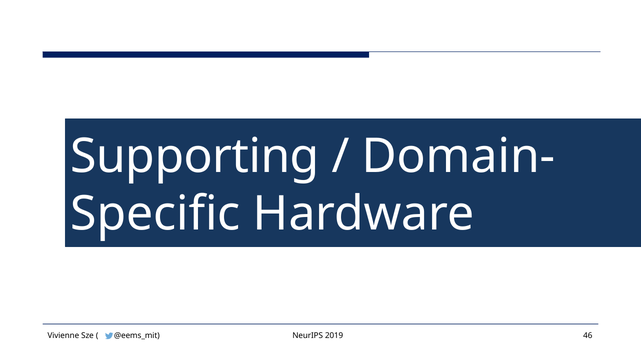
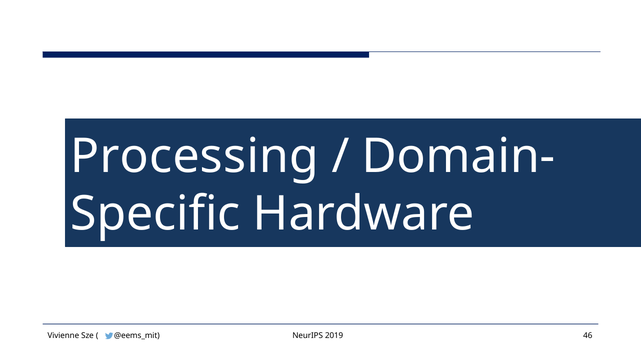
Supporting: Supporting -> Processing
